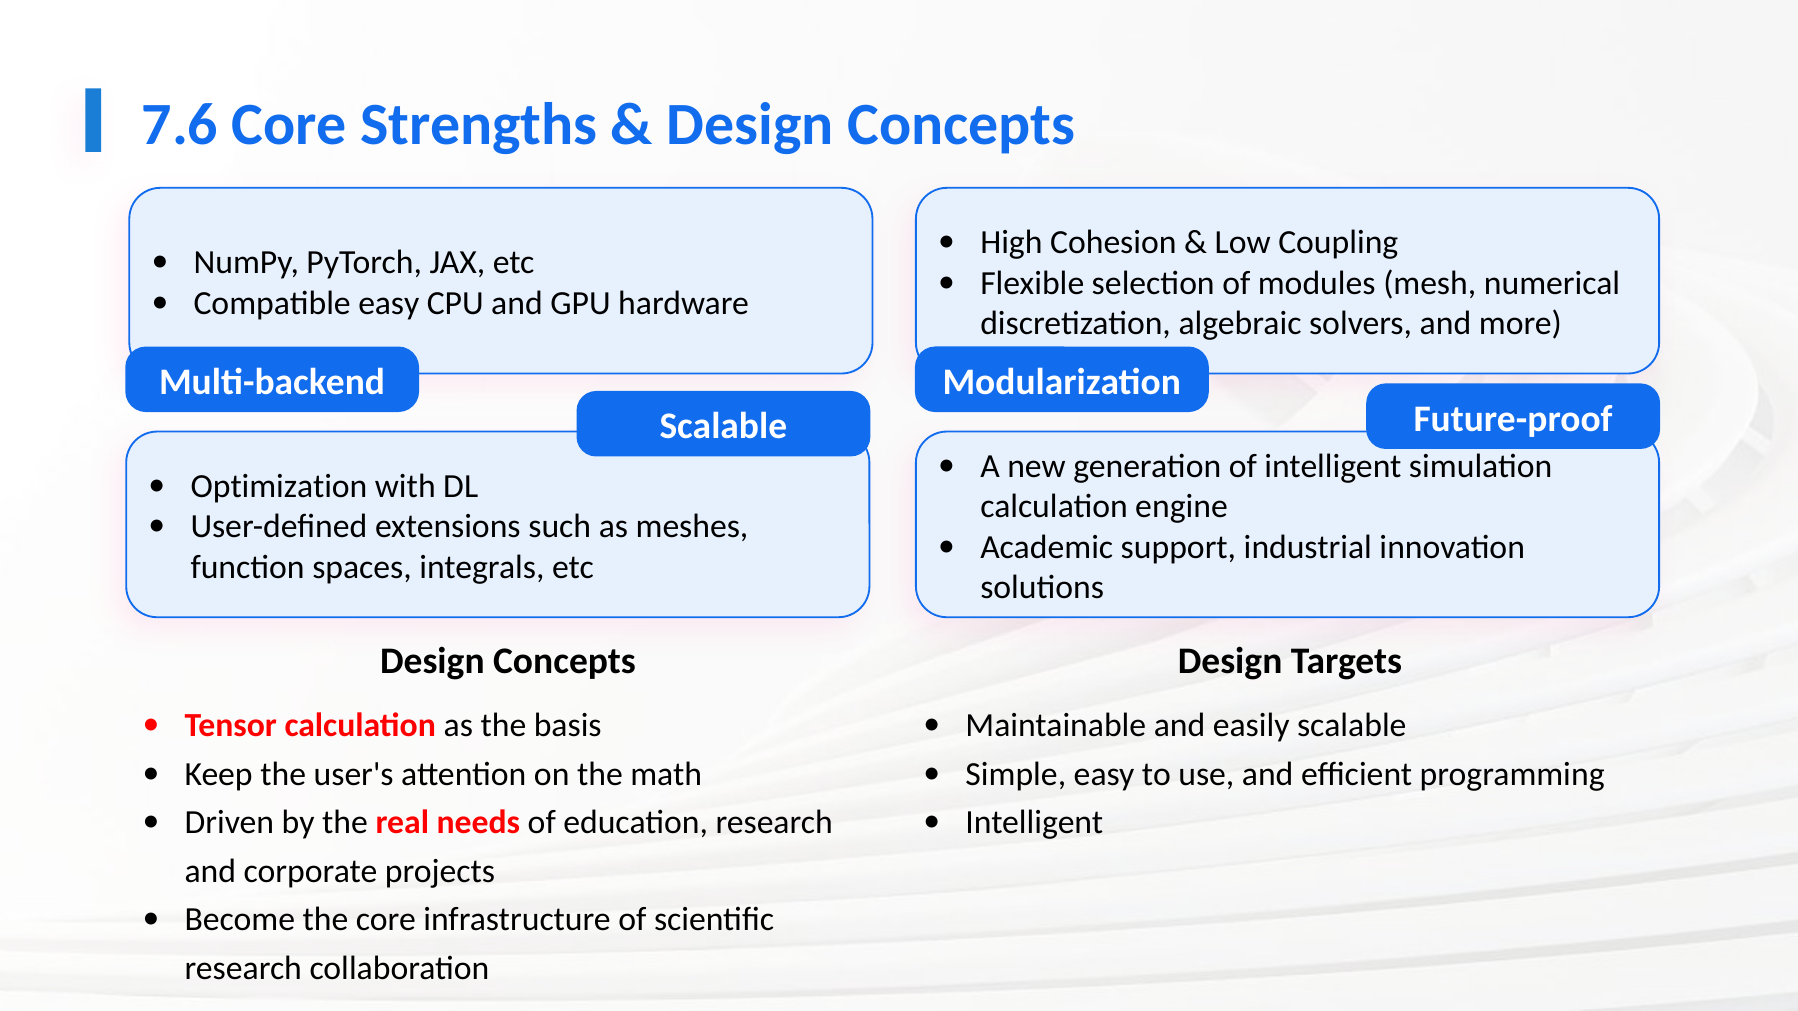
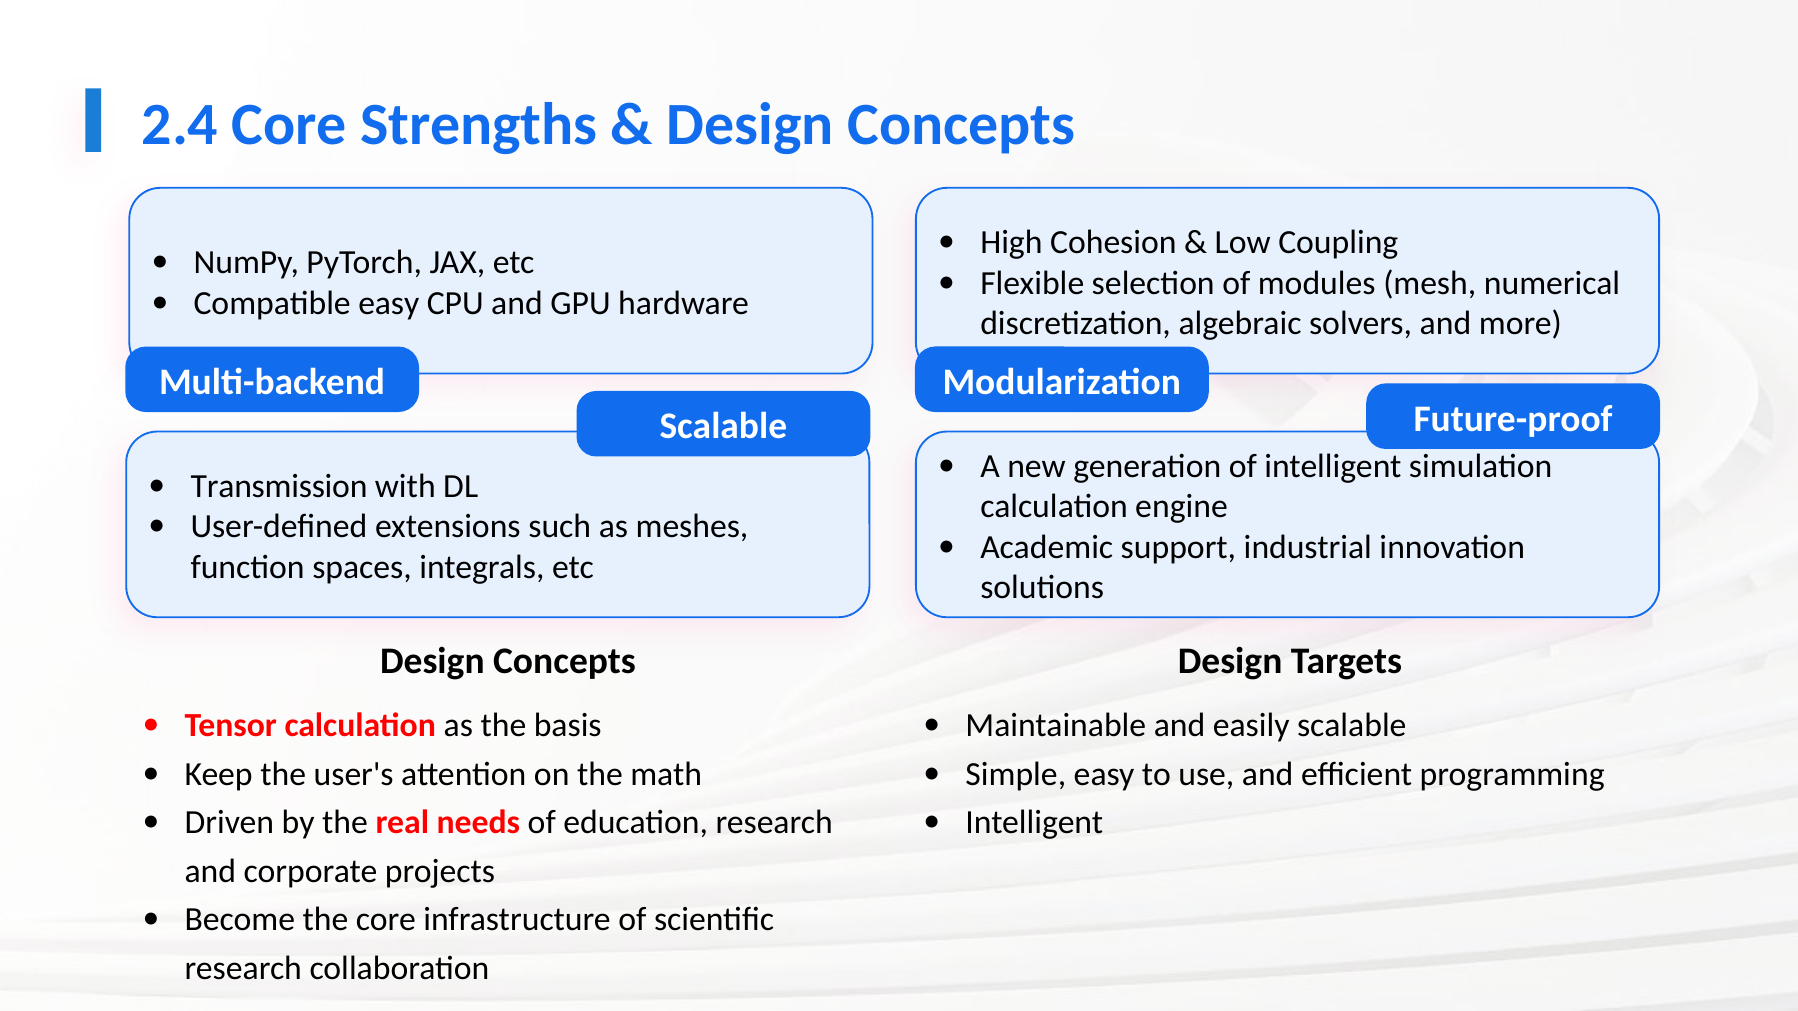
7.6: 7.6 -> 2.4
Optimization: Optimization -> Transmission
